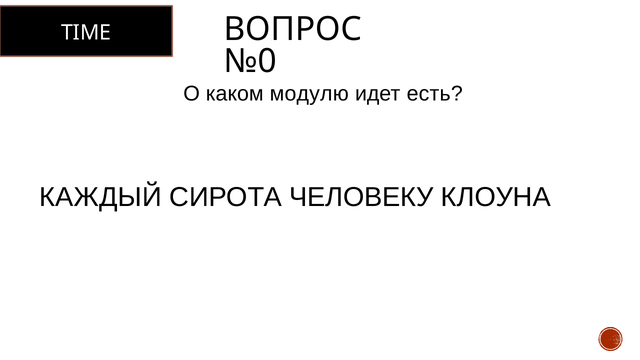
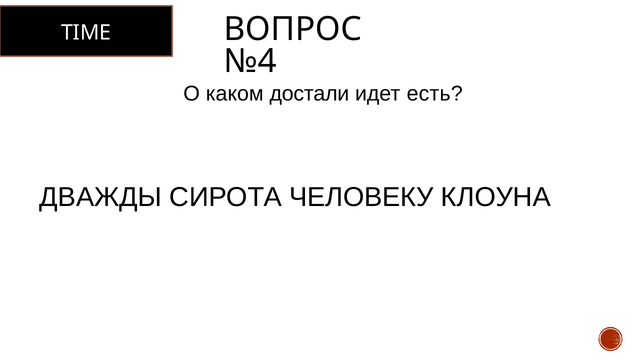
№0: №0 -> №4
модулю: модулю -> достали
КАЖДЫЙ: КАЖДЫЙ -> ДВАЖДЫ
